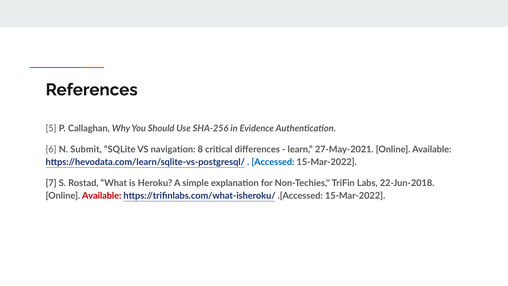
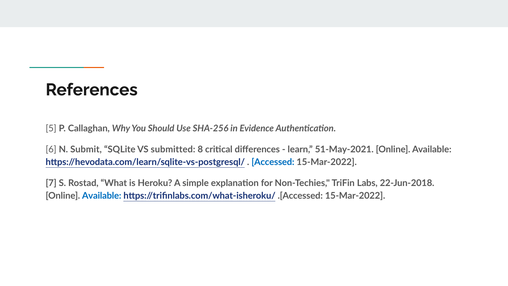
navigation: navigation -> submitted
27-May-2021: 27-May-2021 -> 51-May-2021
Available at (102, 196) colour: red -> blue
